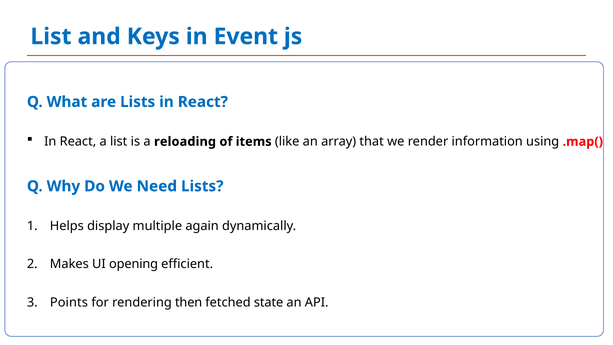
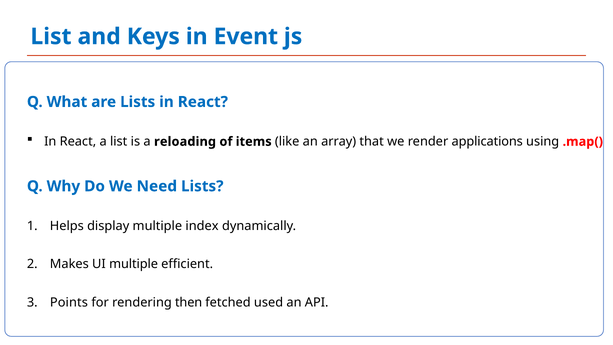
information: information -> applications
again: again -> index
UI opening: opening -> multiple
state: state -> used
